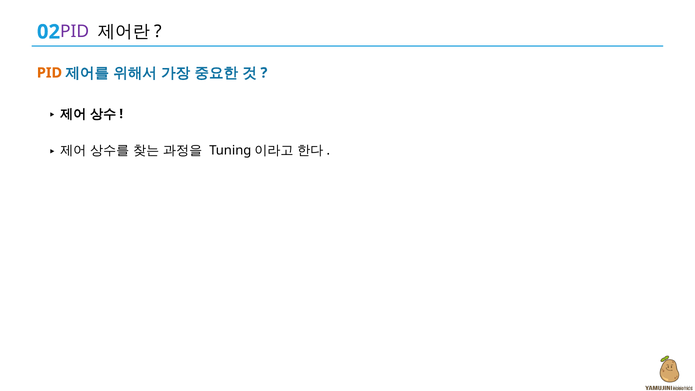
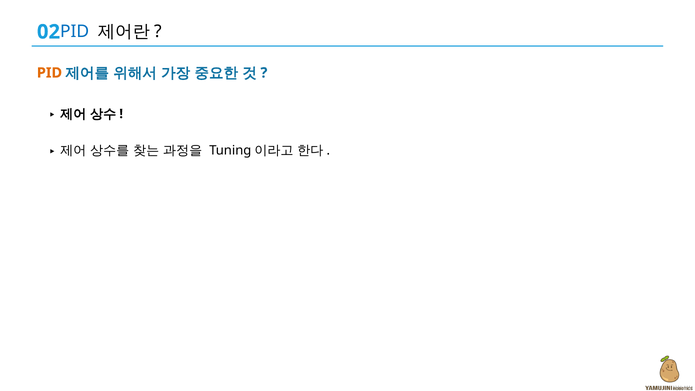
PID at (75, 31) colour: purple -> blue
